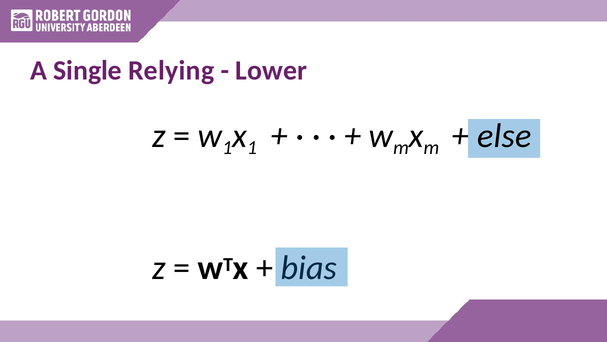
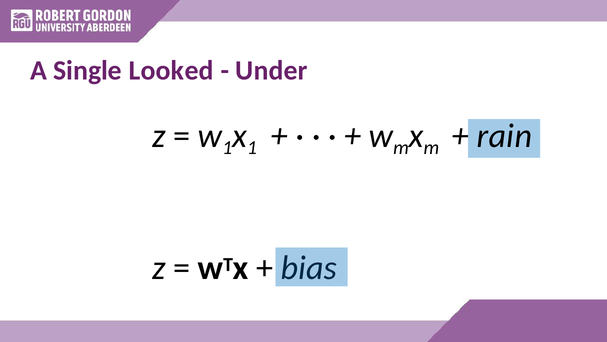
Relying: Relying -> Looked
Lower: Lower -> Under
else: else -> rain
